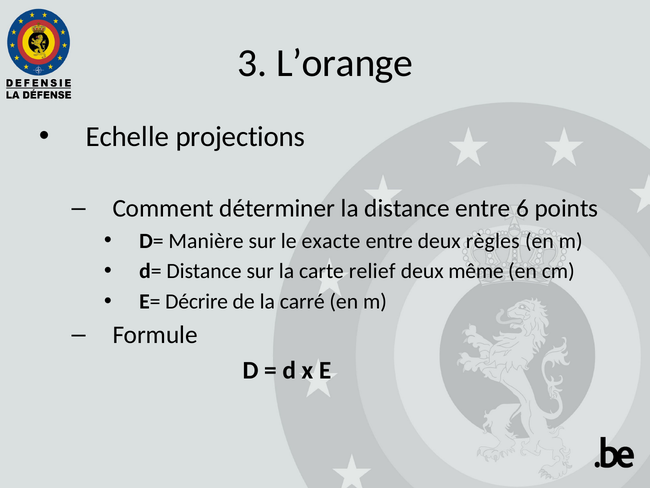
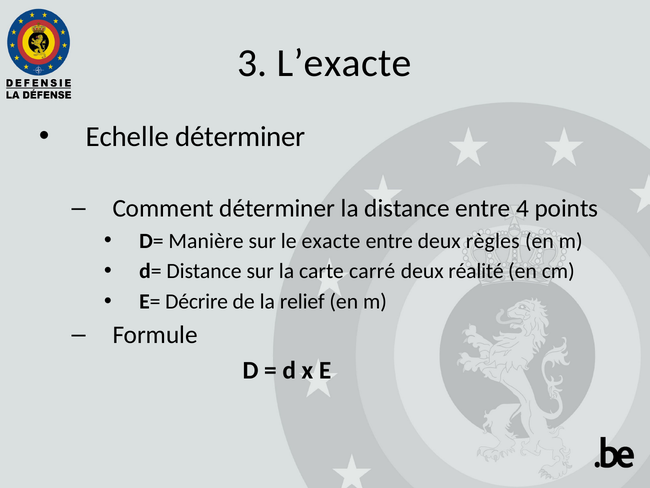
L’orange: L’orange -> L’exacte
Echelle projections: projections -> déterminer
6: 6 -> 4
relief: relief -> carré
même: même -> réalité
carré: carré -> relief
